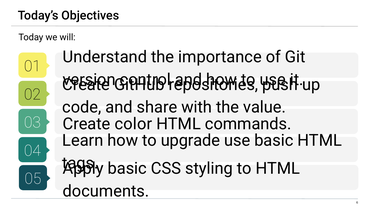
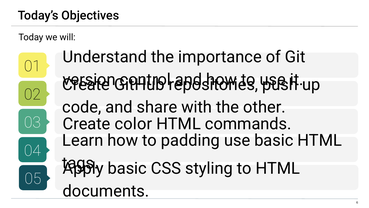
value: value -> other
upgrade: upgrade -> padding
